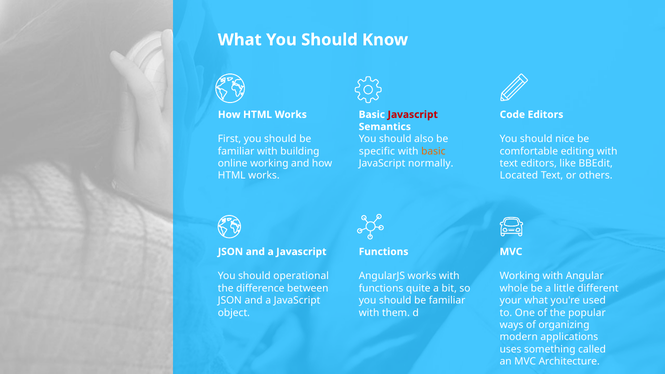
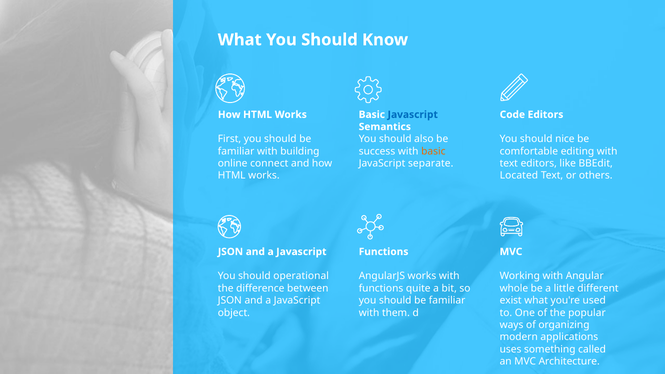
Javascript at (413, 115) colour: red -> blue
specific: specific -> success
online working: working -> connect
normally: normally -> separate
your: your -> exist
